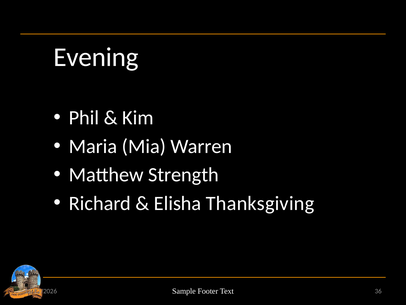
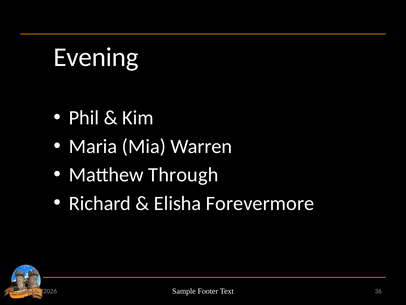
Strength: Strength -> Through
Thanksgiving: Thanksgiving -> Forevermore
